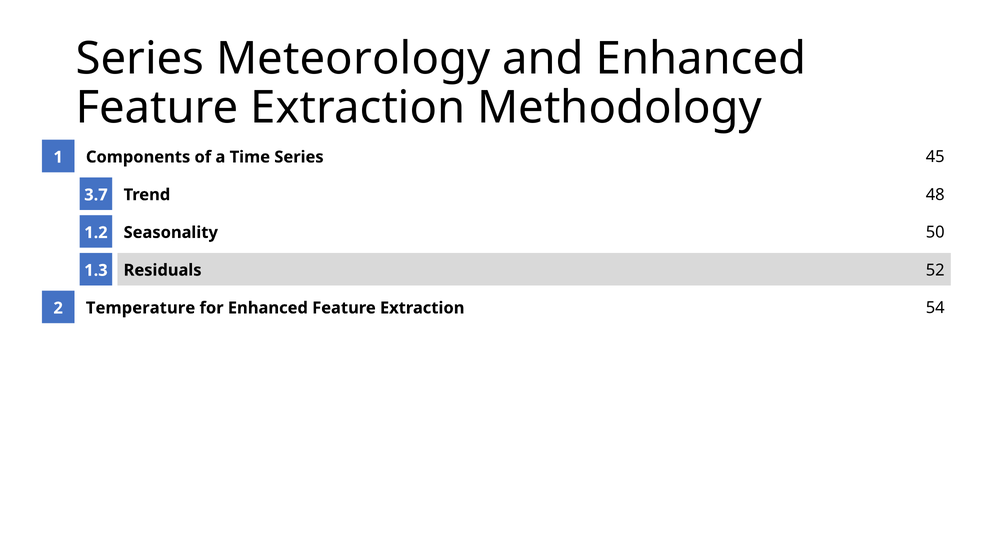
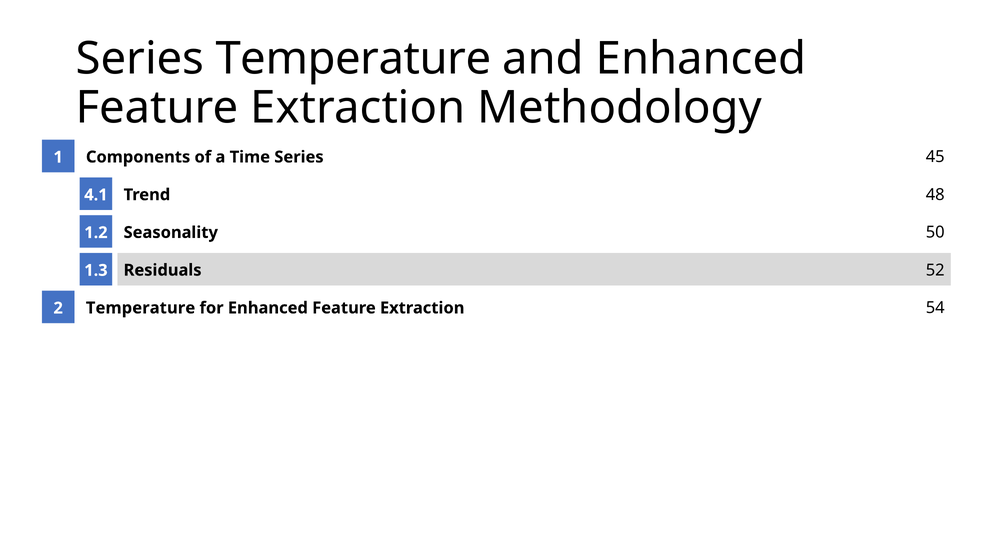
Series Meteorology: Meteorology -> Temperature
3.7: 3.7 -> 4.1
